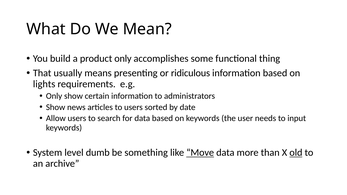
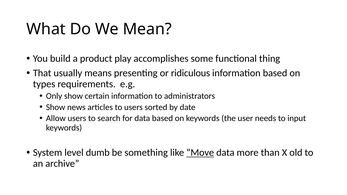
product only: only -> play
lights: lights -> types
old underline: present -> none
